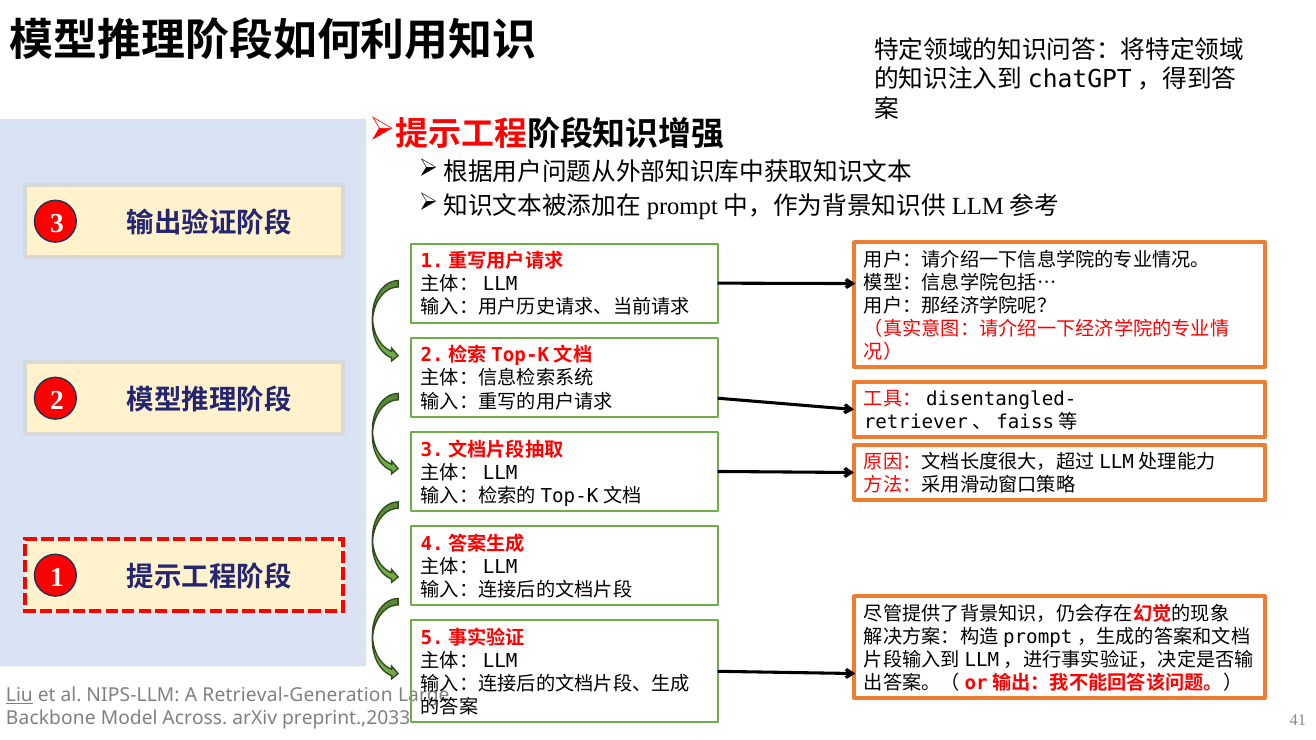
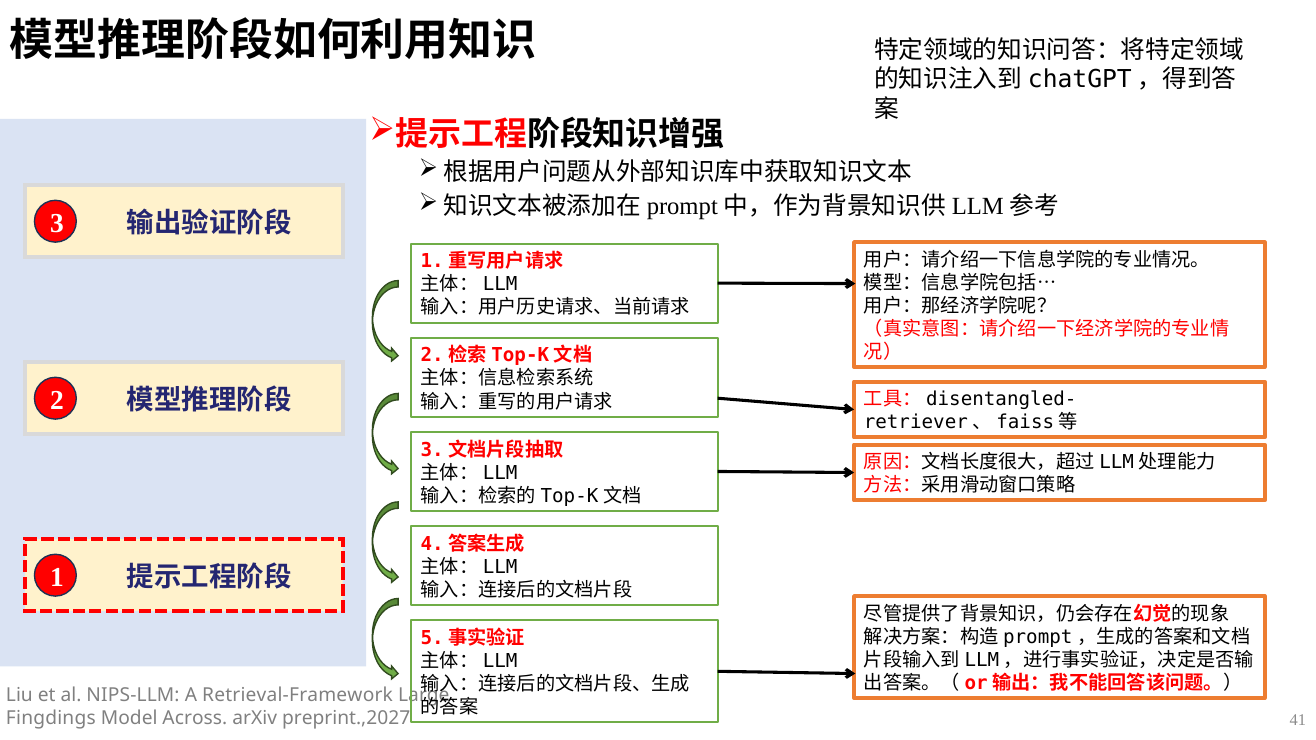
Liu underline: present -> none
Retrieval-Generation: Retrieval-Generation -> Retrieval-Framework
Backbone: Backbone -> Fingdings
preprint.,2033: preprint.,2033 -> preprint.,2027
